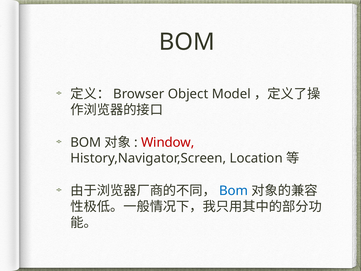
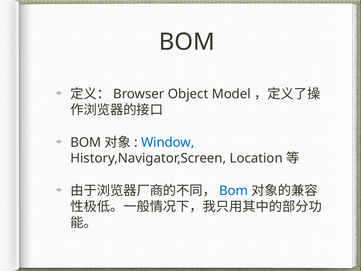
Window colour: red -> blue
